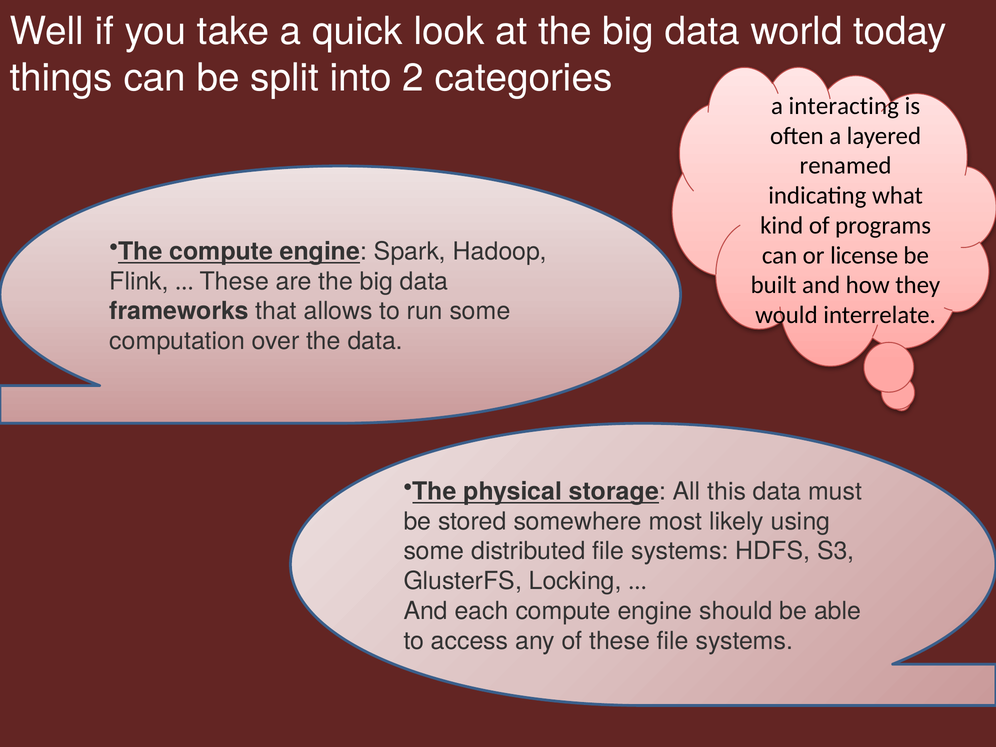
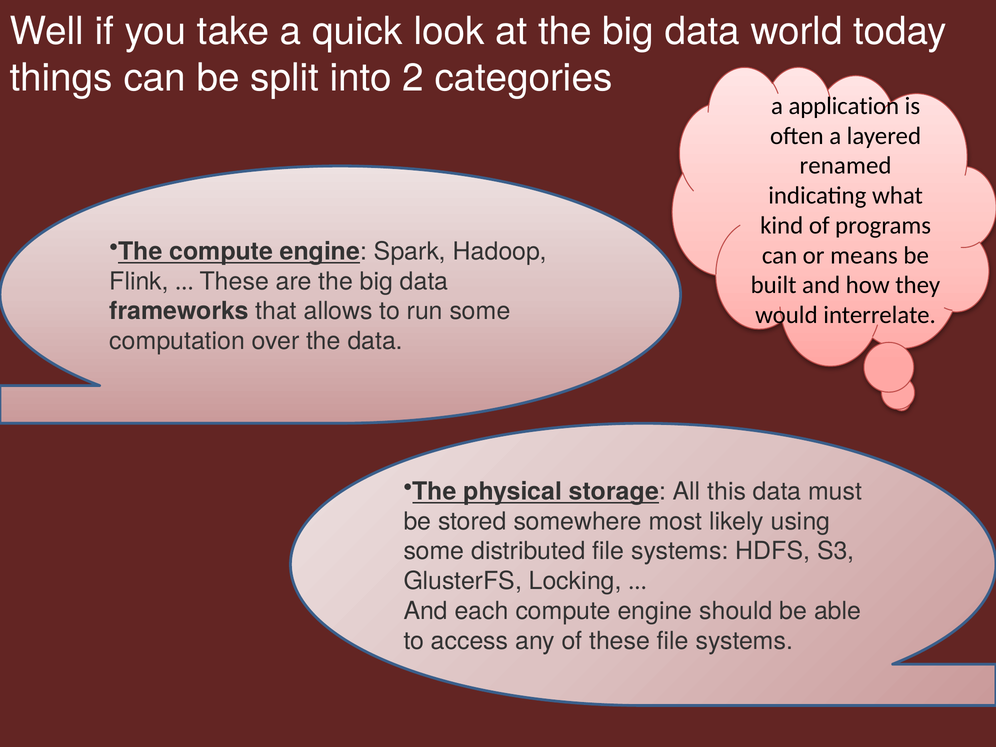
interacting: interacting -> application
license: license -> means
